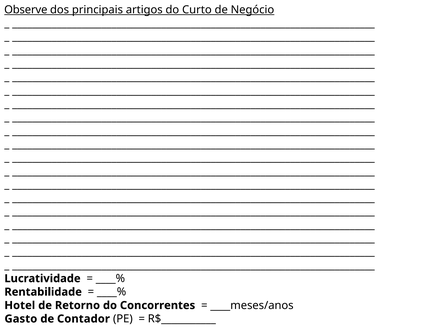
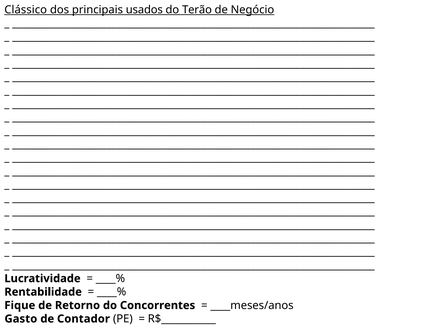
Observe: Observe -> Clássico
artigos: artigos -> usados
Curto: Curto -> Terão
Hotel: Hotel -> Fique
